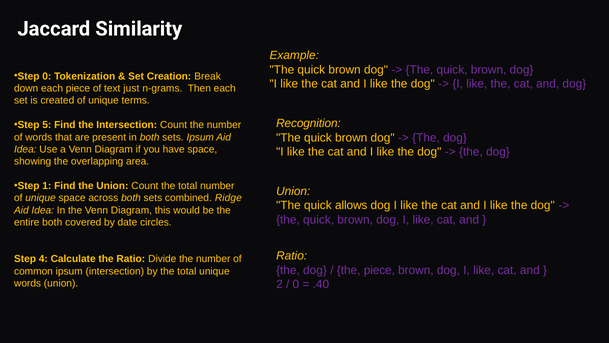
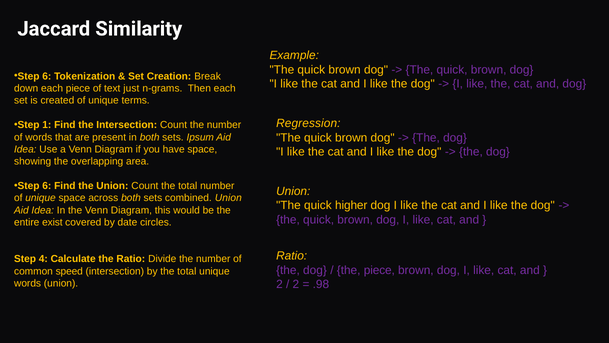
0 at (47, 76): 0 -> 6
Recognition: Recognition -> Regression
5: 5 -> 1
1 at (47, 186): 1 -> 6
combined Ridge: Ridge -> Union
allows: allows -> higher
entire both: both -> exist
common ipsum: ipsum -> speed
0 at (296, 284): 0 -> 2
.40: .40 -> .98
